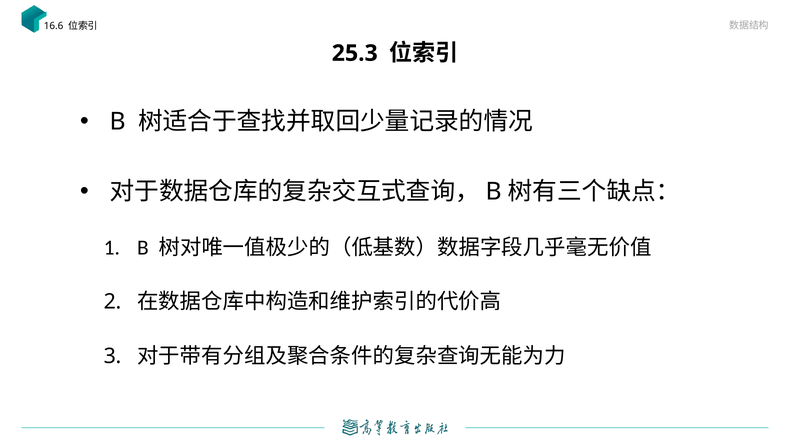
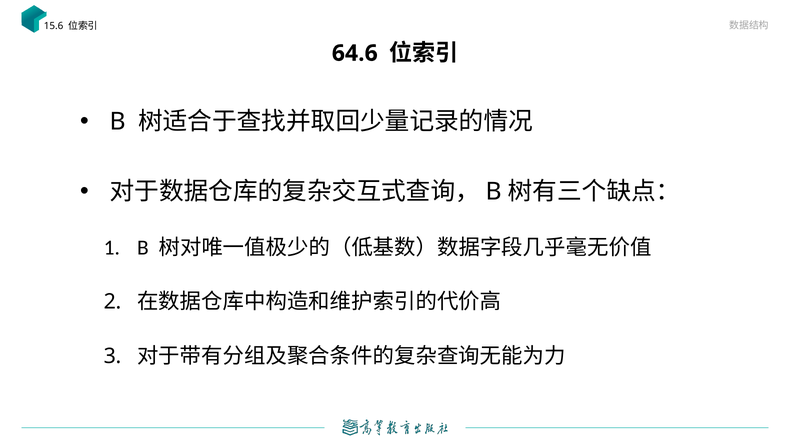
16.6: 16.6 -> 15.6
25.3: 25.3 -> 64.6
